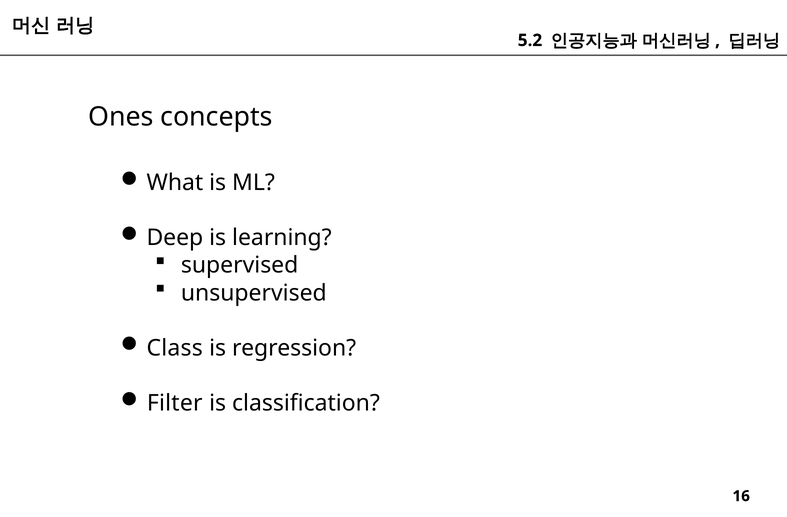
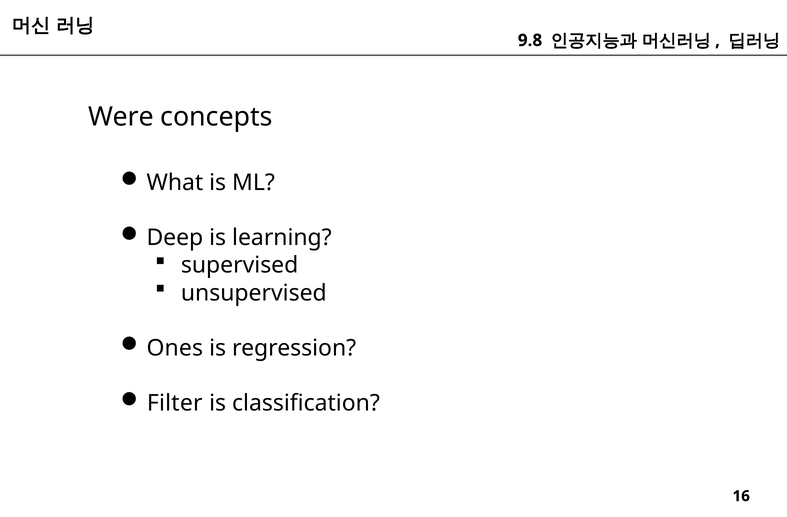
5.2: 5.2 -> 9.8
Ones: Ones -> Were
Class: Class -> Ones
